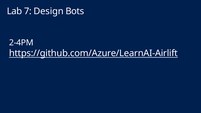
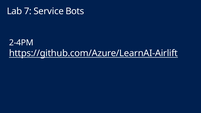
Design: Design -> Service
